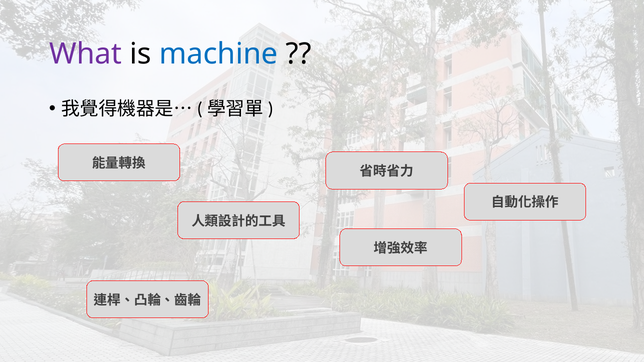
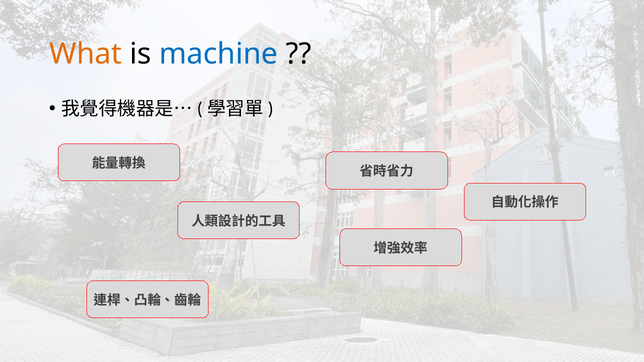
What colour: purple -> orange
